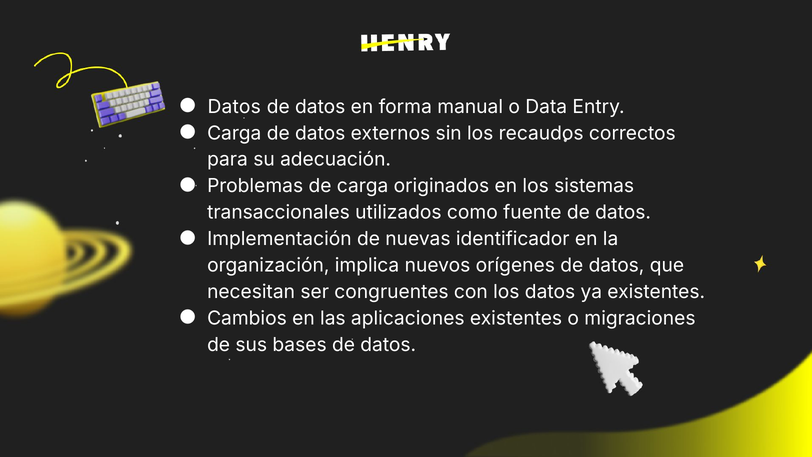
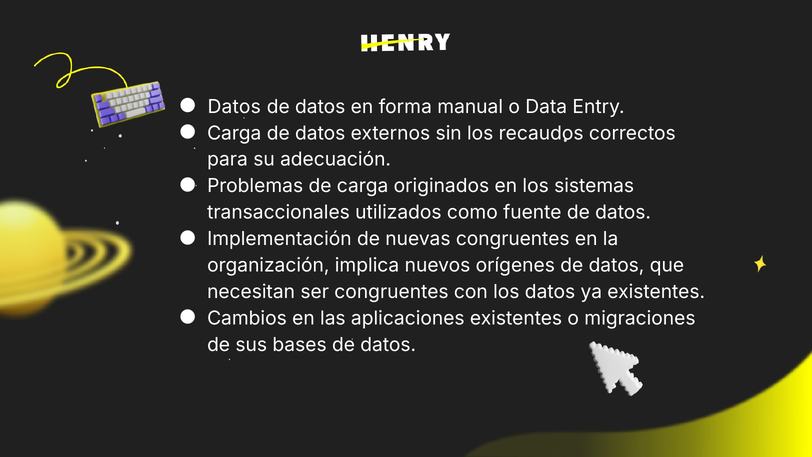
nuevas identificador: identificador -> congruentes
